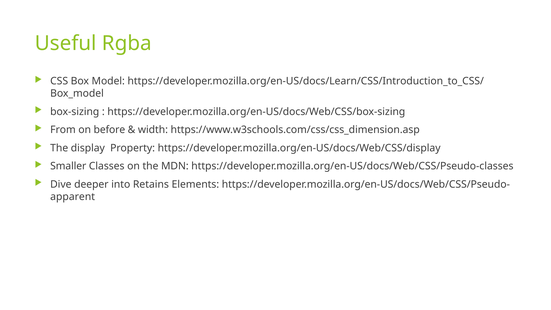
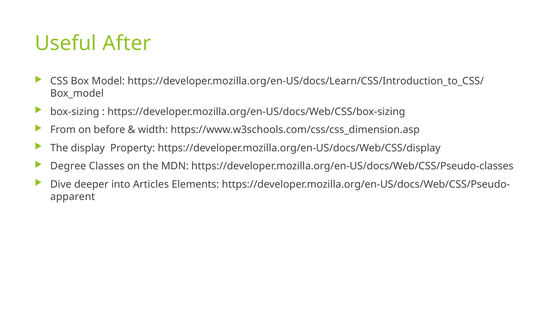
Rgba: Rgba -> After
Smaller: Smaller -> Degree
Retains: Retains -> Articles
